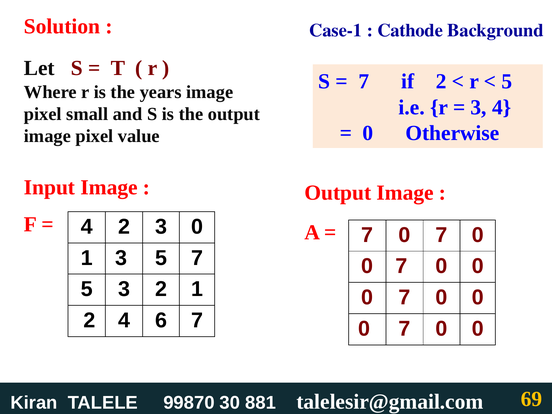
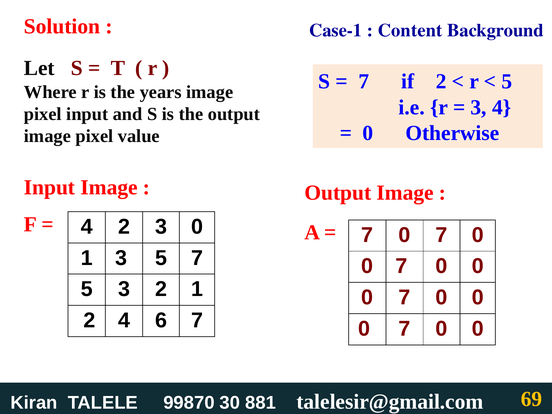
Cathode: Cathode -> Content
pixel small: small -> input
